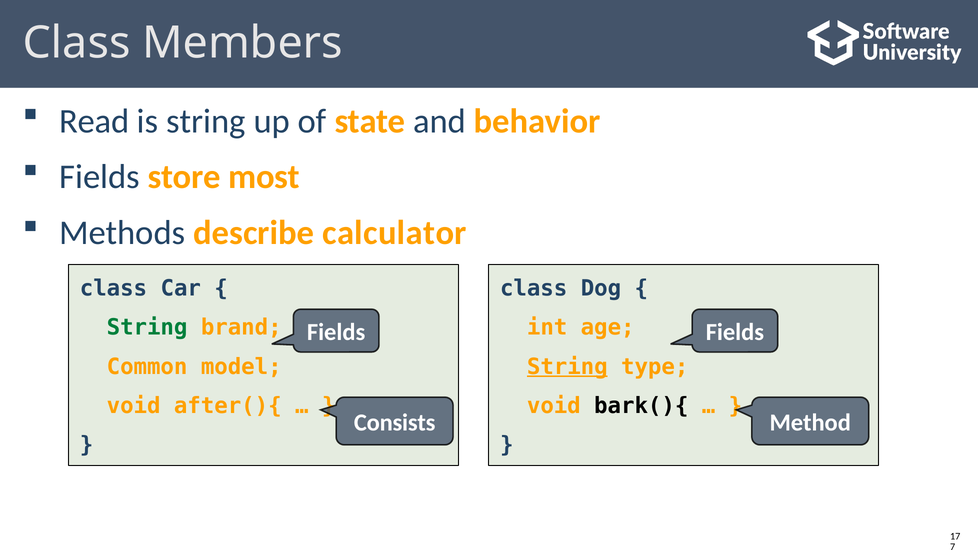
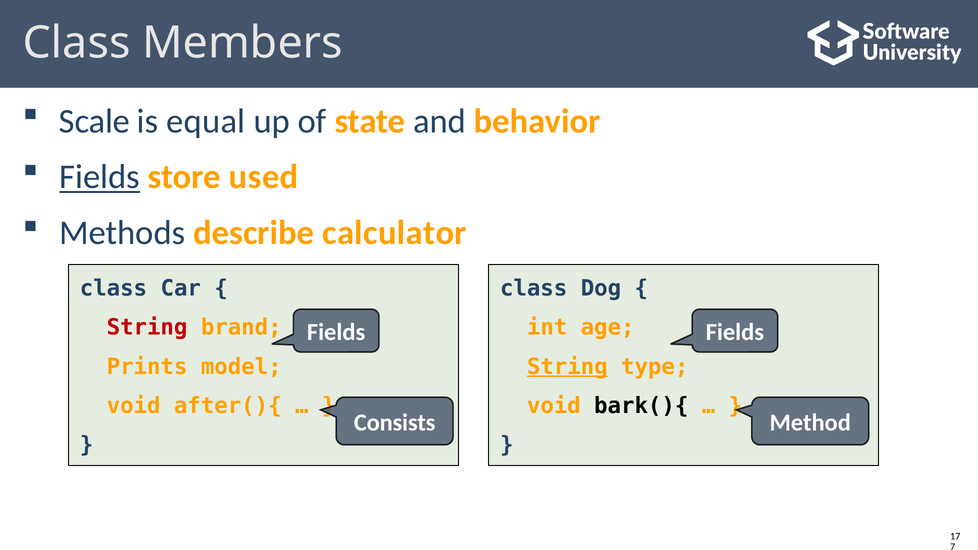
Read: Read -> Scale
is string: string -> equal
Fields at (100, 177) underline: none -> present
most: most -> used
String at (147, 328) colour: green -> red
Common: Common -> Prints
